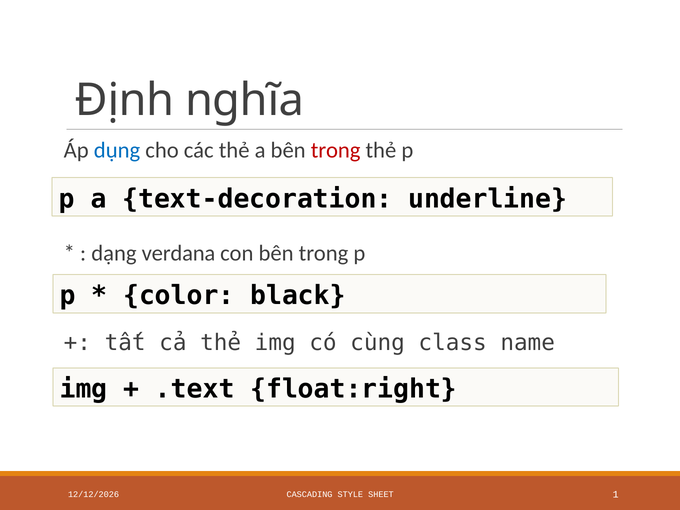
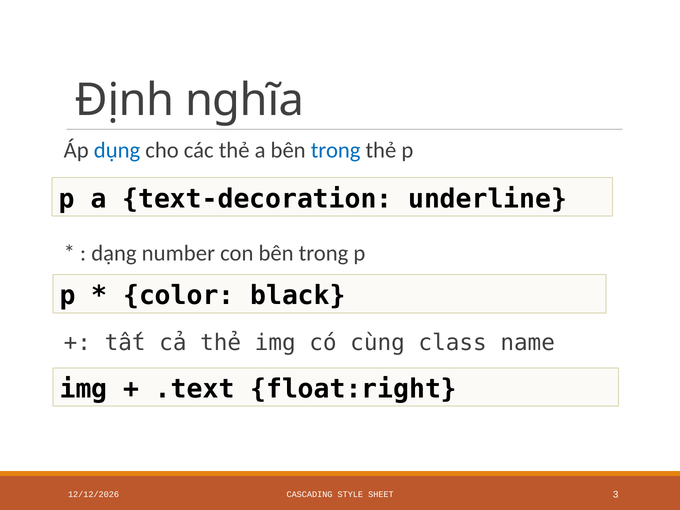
trong at (336, 150) colour: red -> blue
verdana: verdana -> number
1: 1 -> 3
